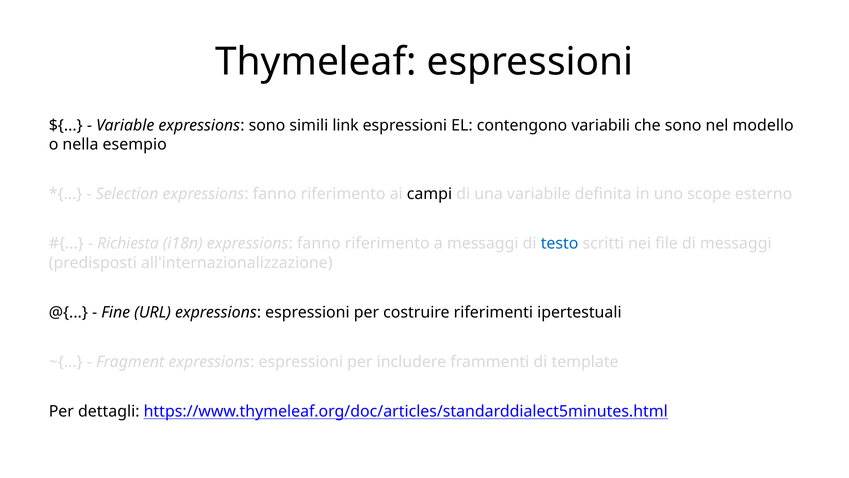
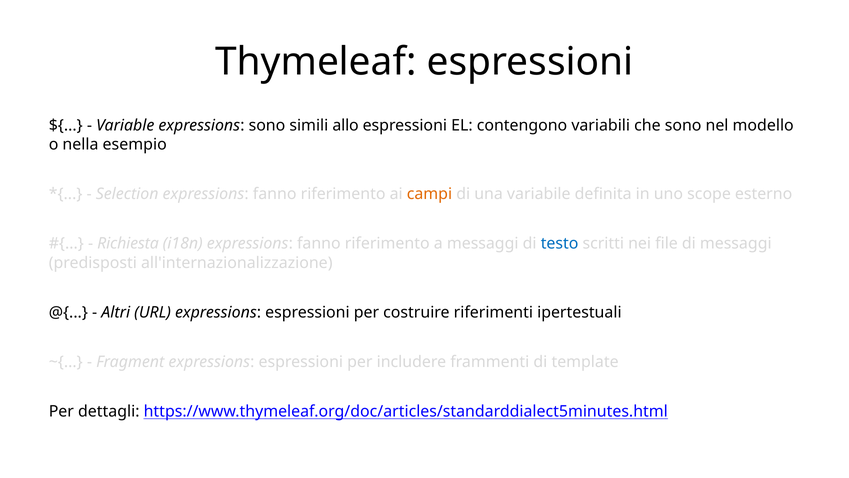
link: link -> allo
campi colour: black -> orange
Fine: Fine -> Altri
